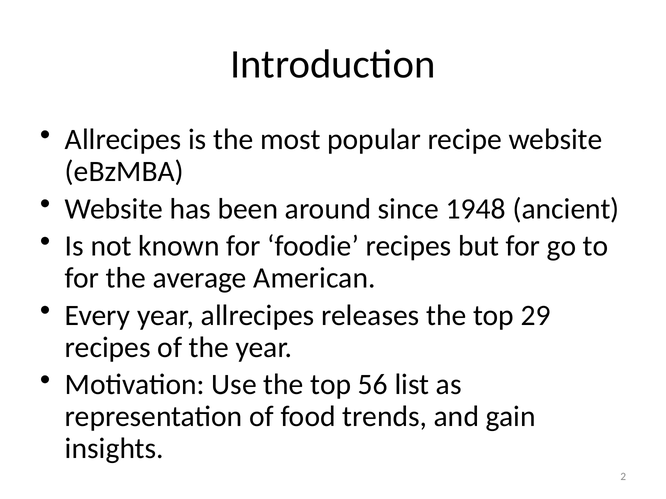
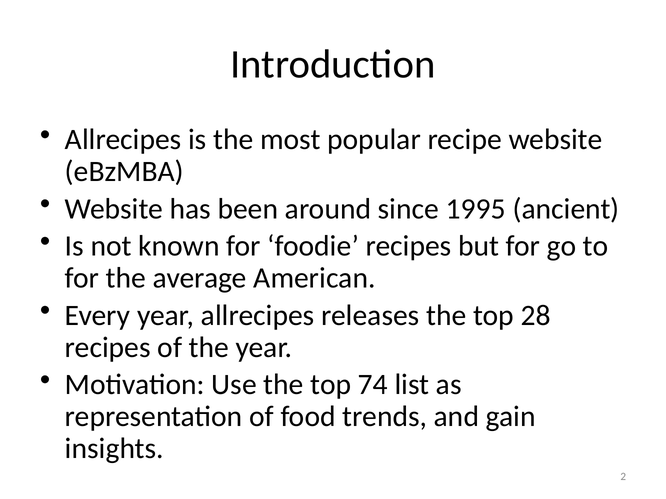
1948: 1948 -> 1995
29: 29 -> 28
56: 56 -> 74
